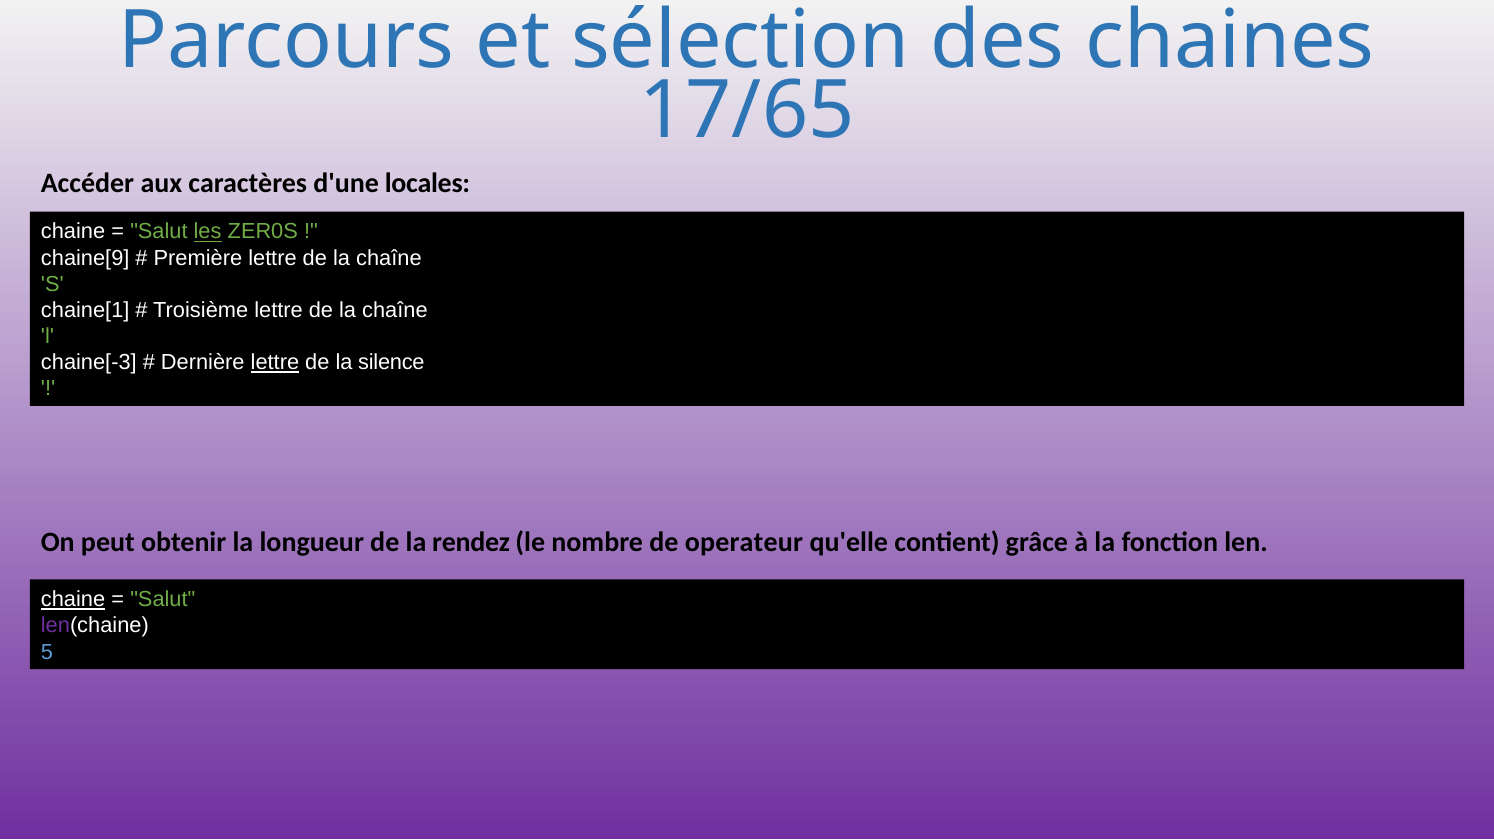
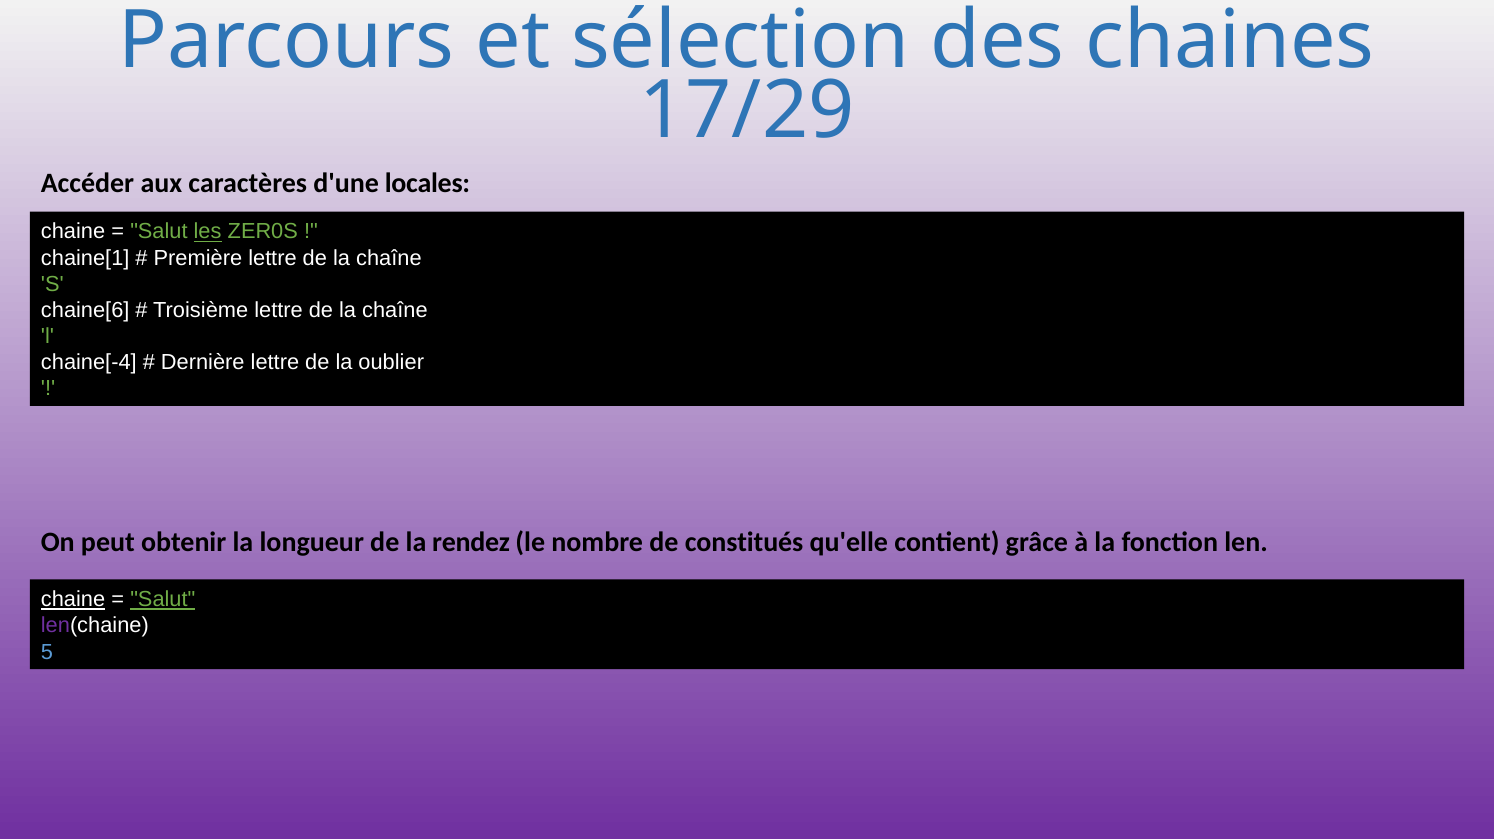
17/65: 17/65 -> 17/29
chaine[9: chaine[9 -> chaine[1
chaine[1: chaine[1 -> chaine[6
chaine[-3: chaine[-3 -> chaine[-4
lettre at (275, 363) underline: present -> none
silence: silence -> oublier
operateur: operateur -> constitués
Salut at (163, 600) underline: none -> present
